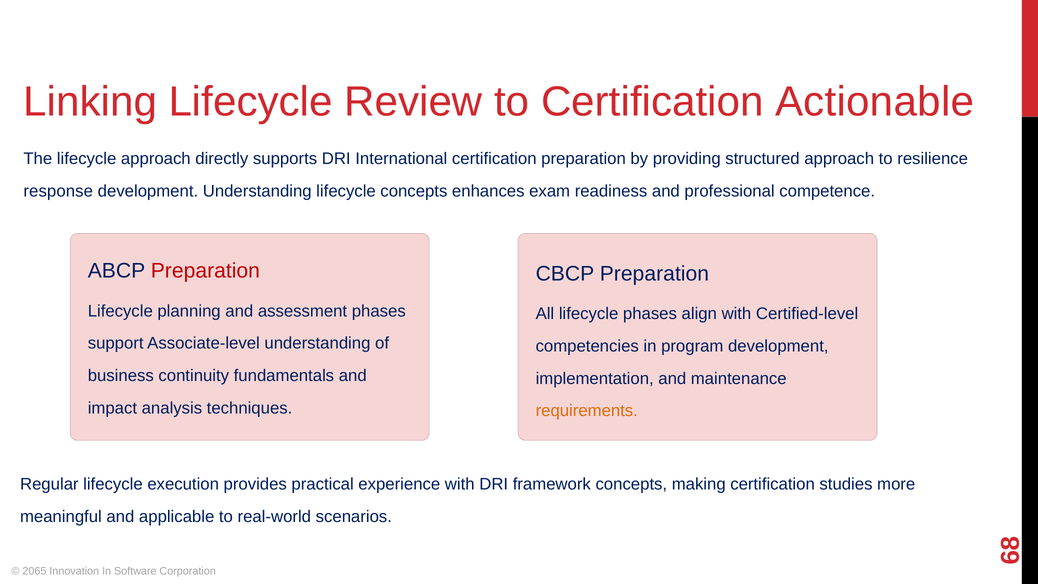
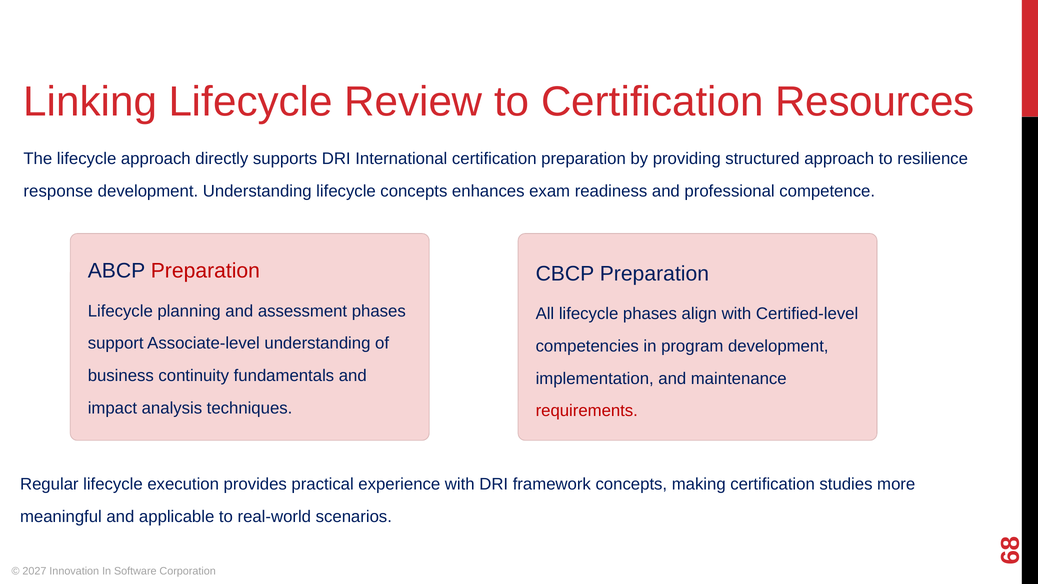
Actionable: Actionable -> Resources
requirements colour: orange -> red
2065: 2065 -> 2027
